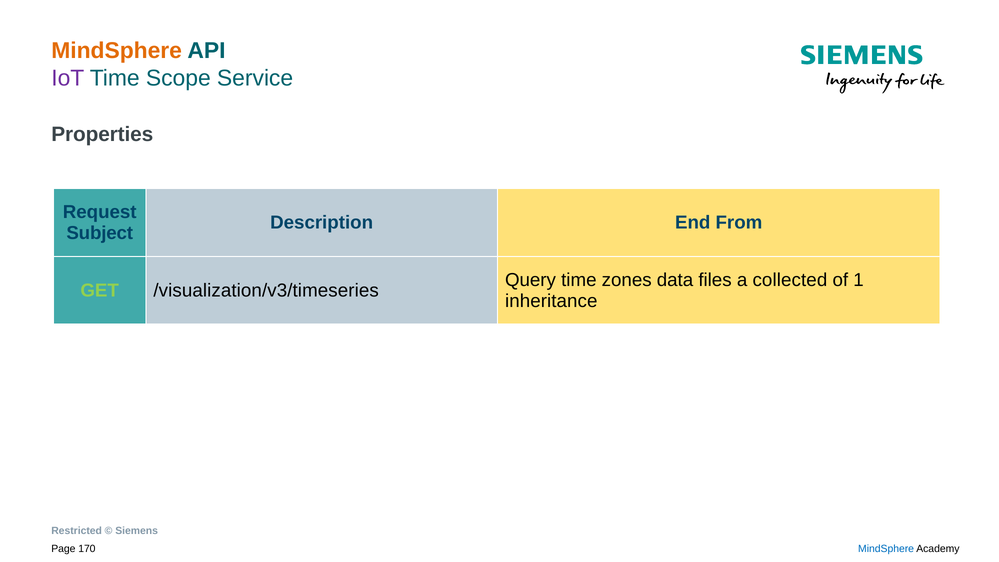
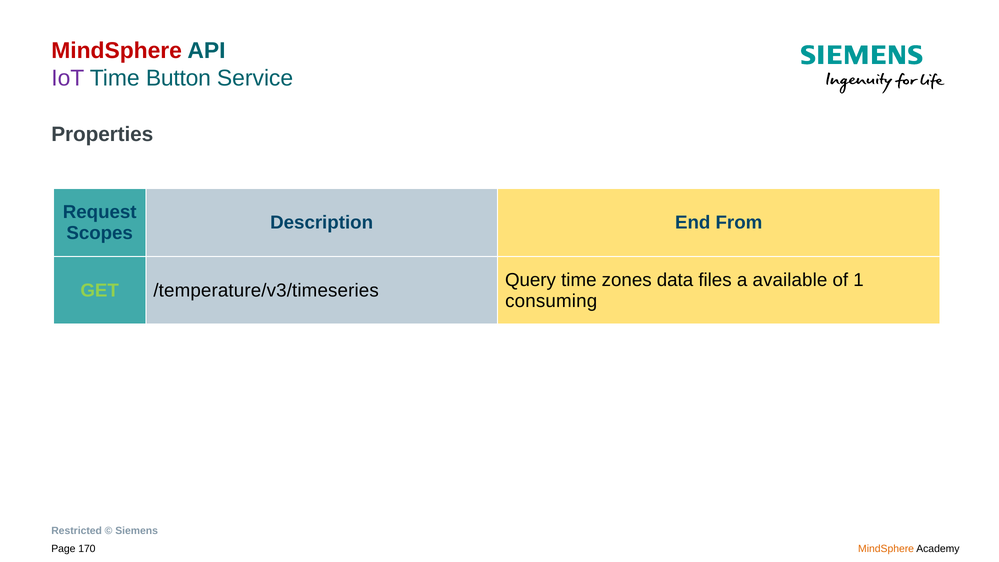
MindSphere at (117, 51) colour: orange -> red
Scope: Scope -> Button
Subject: Subject -> Scopes
collected: collected -> available
/visualization/v3/timeseries: /visualization/v3/timeseries -> /temperature/v3/timeseries
inheritance: inheritance -> consuming
MindSphere at (886, 549) colour: blue -> orange
